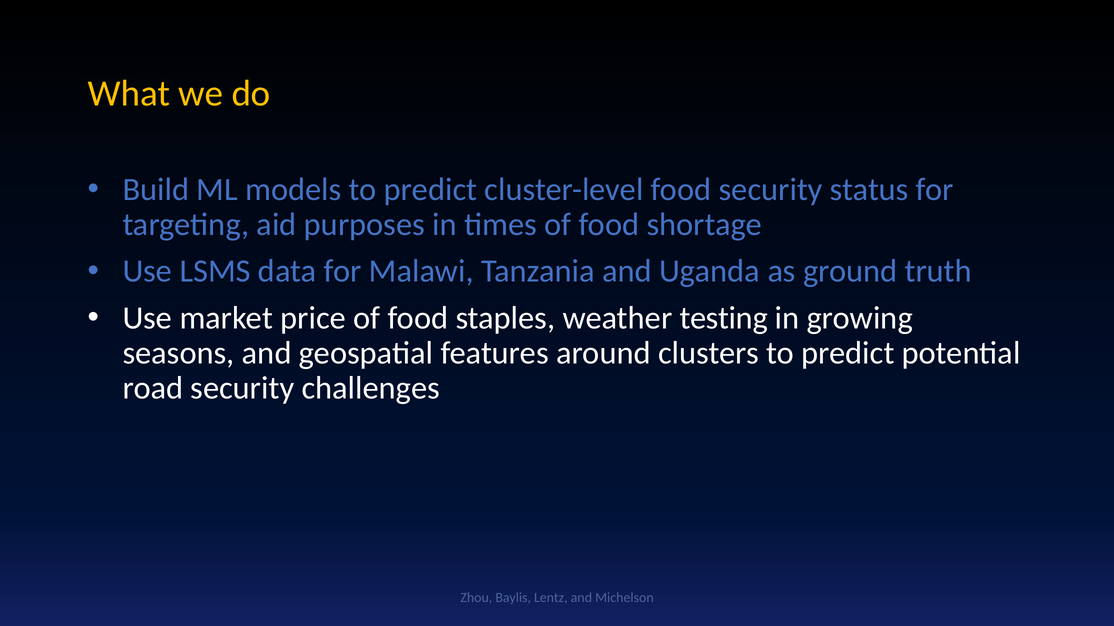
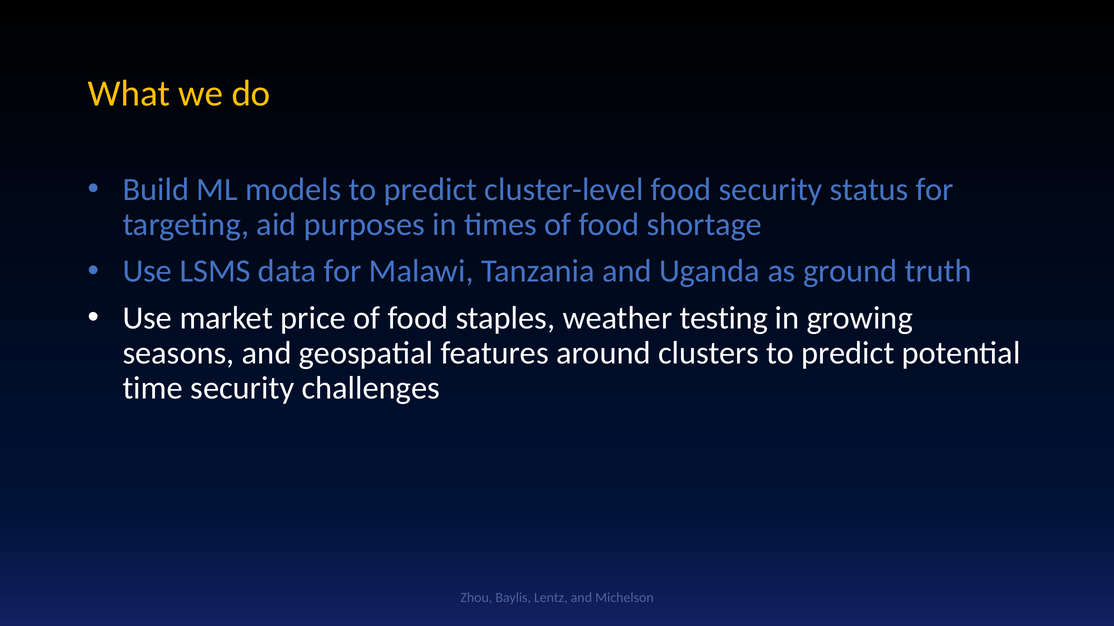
road: road -> time
